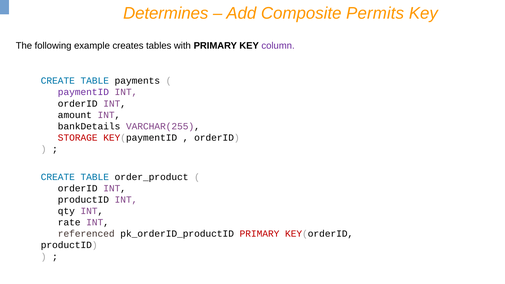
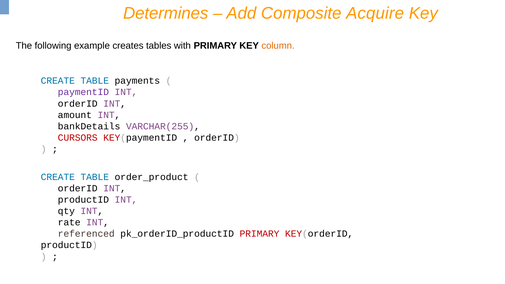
Permits: Permits -> Acquire
column colour: purple -> orange
STORAGE: STORAGE -> CURSORS
